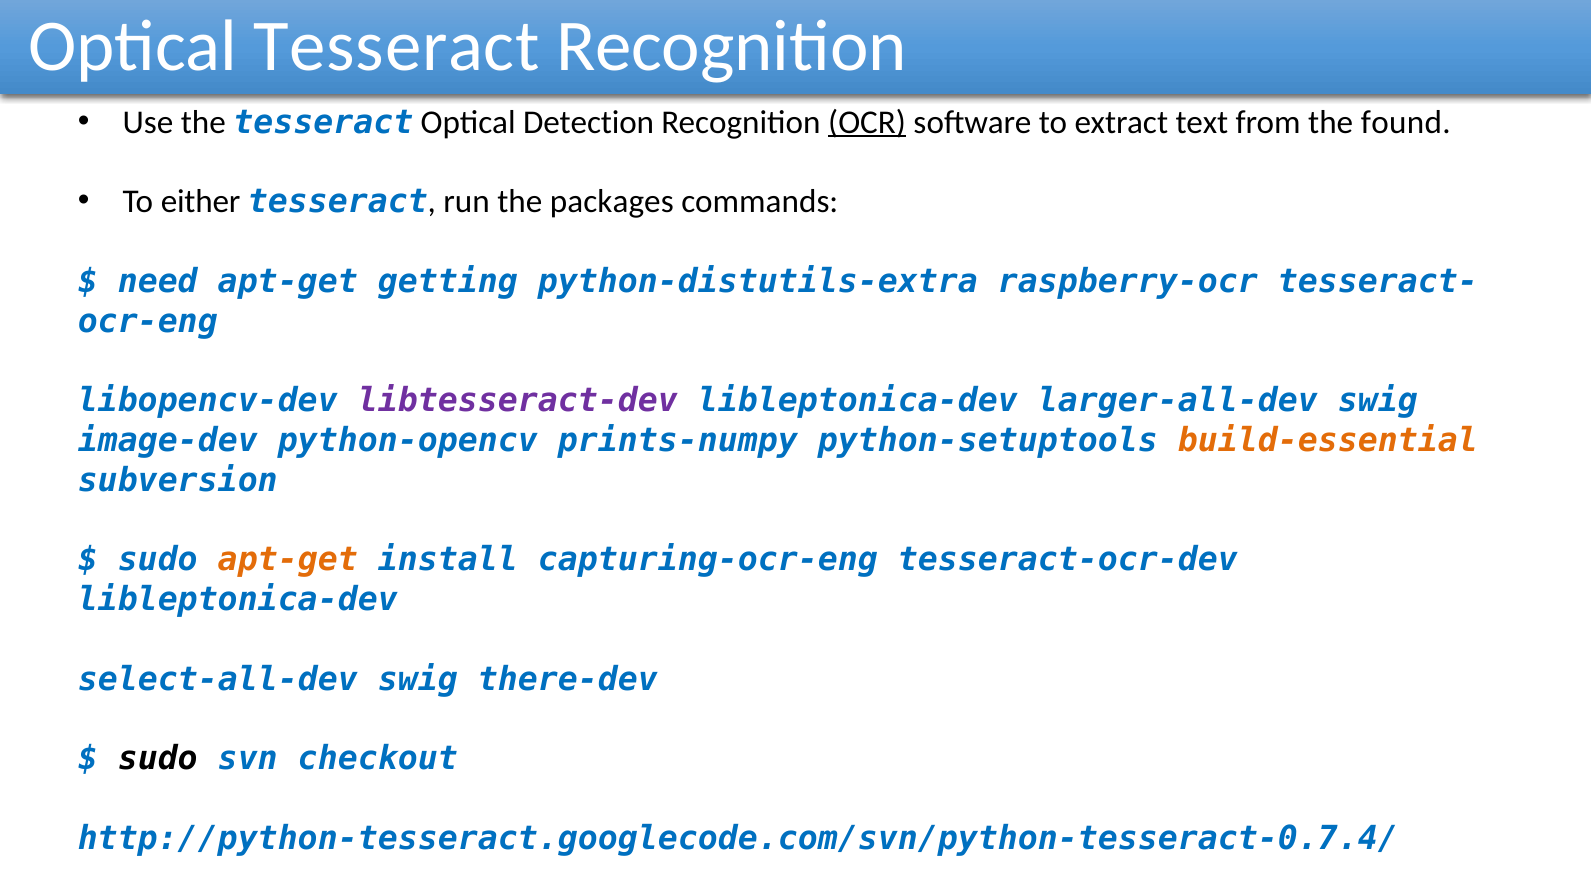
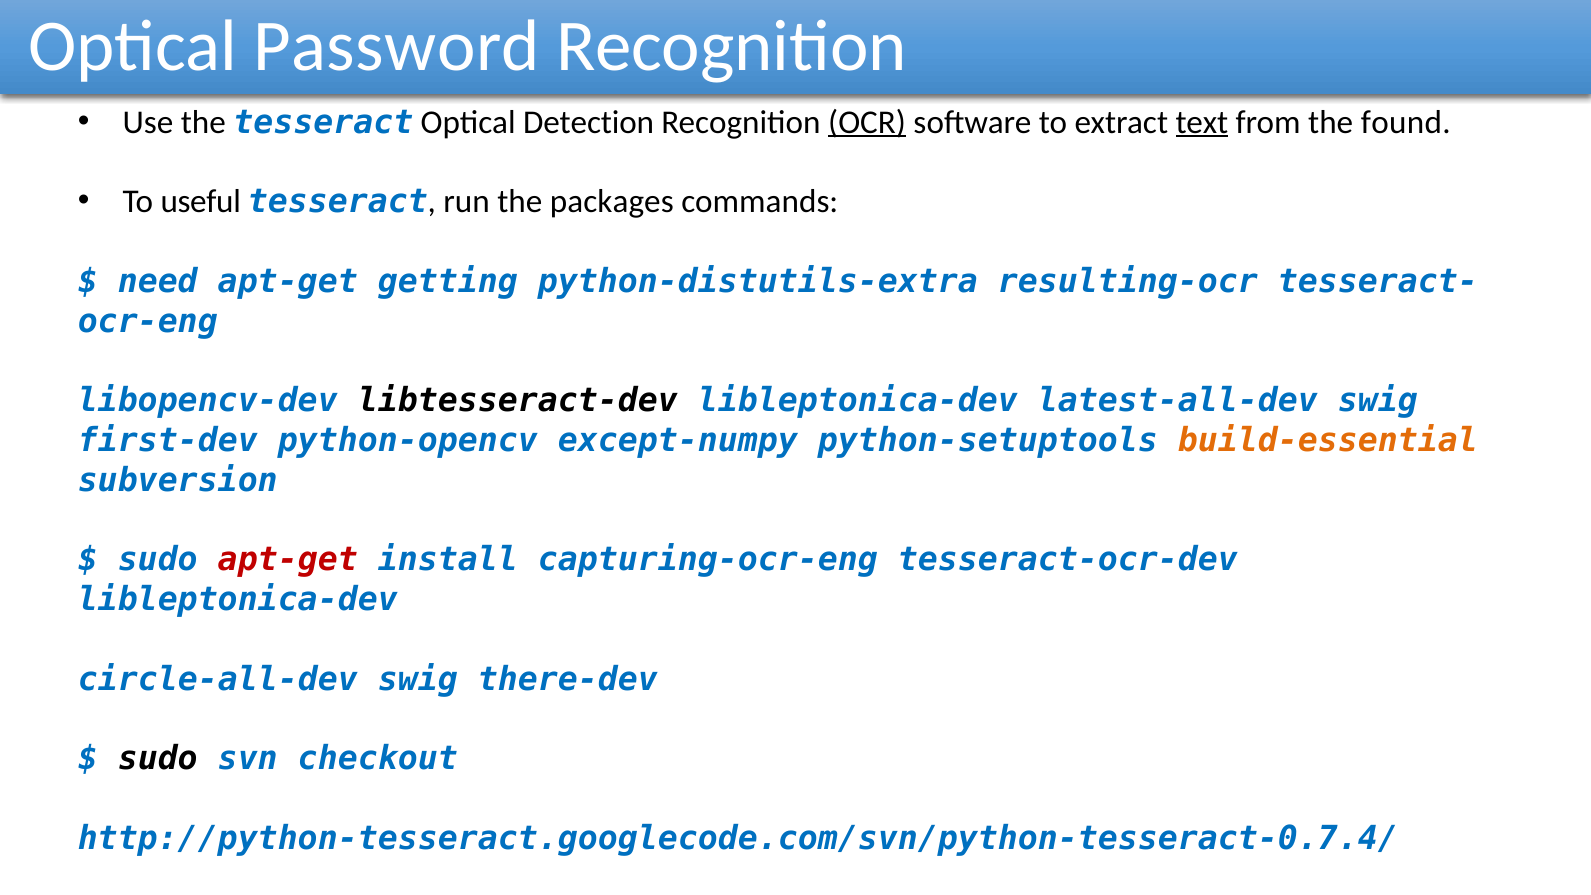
Optical Tesseract: Tesseract -> Password
text underline: none -> present
either: either -> useful
raspberry-ocr: raspberry-ocr -> resulting-ocr
libtesseract-dev colour: purple -> black
larger-all-dev: larger-all-dev -> latest-all-dev
image-dev: image-dev -> first-dev
prints-numpy: prints-numpy -> except-numpy
apt-get at (288, 560) colour: orange -> red
select-all-dev: select-all-dev -> circle-all-dev
